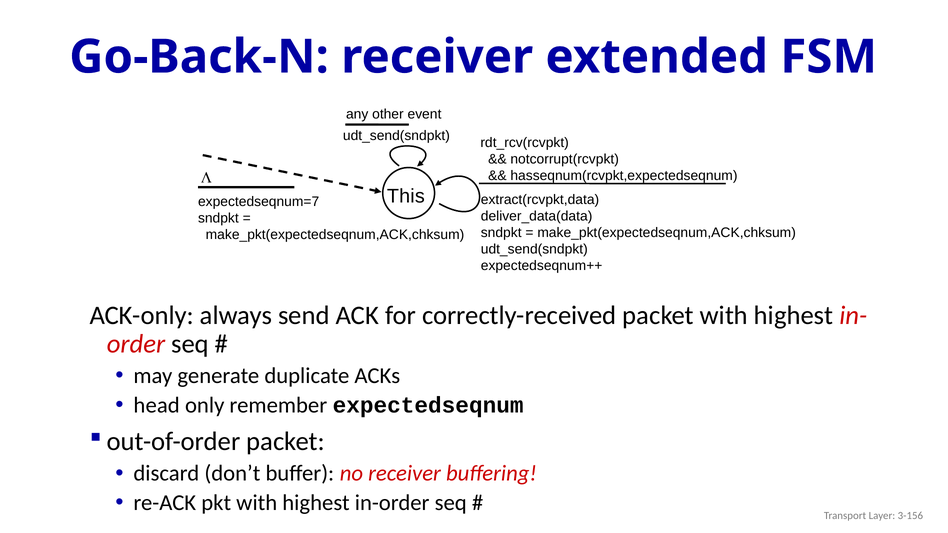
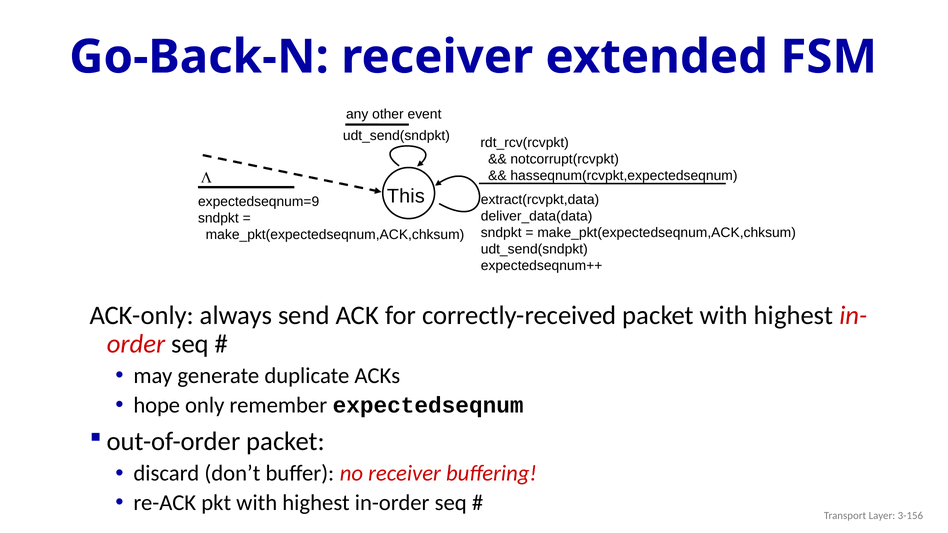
expectedseqnum=7: expectedseqnum=7 -> expectedseqnum=9
head: head -> hope
